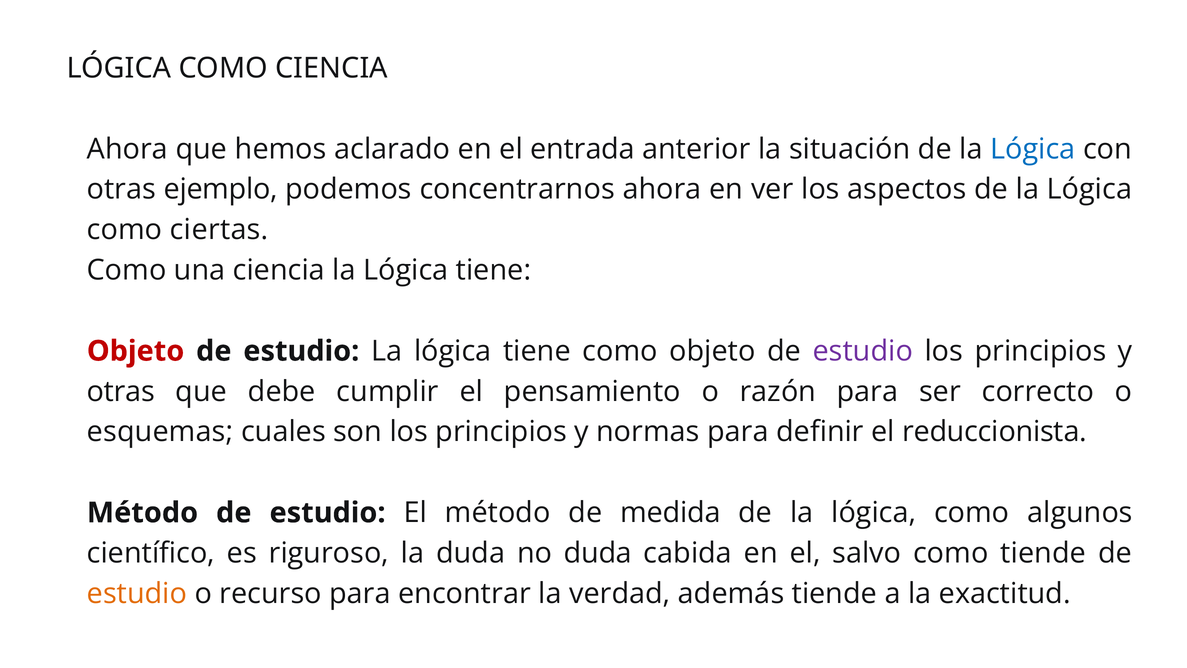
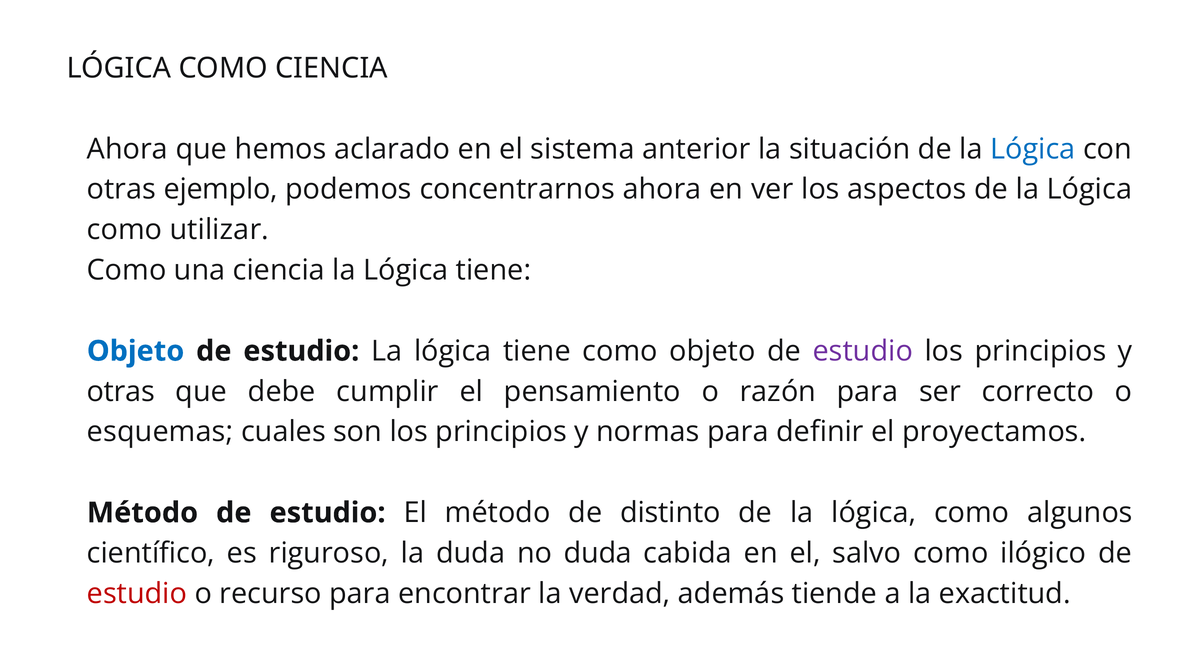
entrada: entrada -> sistema
ciertas: ciertas -> utilizar
Objeto at (136, 351) colour: red -> blue
reduccionista: reduccionista -> proyectamos
medida: medida -> distinto
como tiende: tiende -> ilógico
estudio at (137, 593) colour: orange -> red
